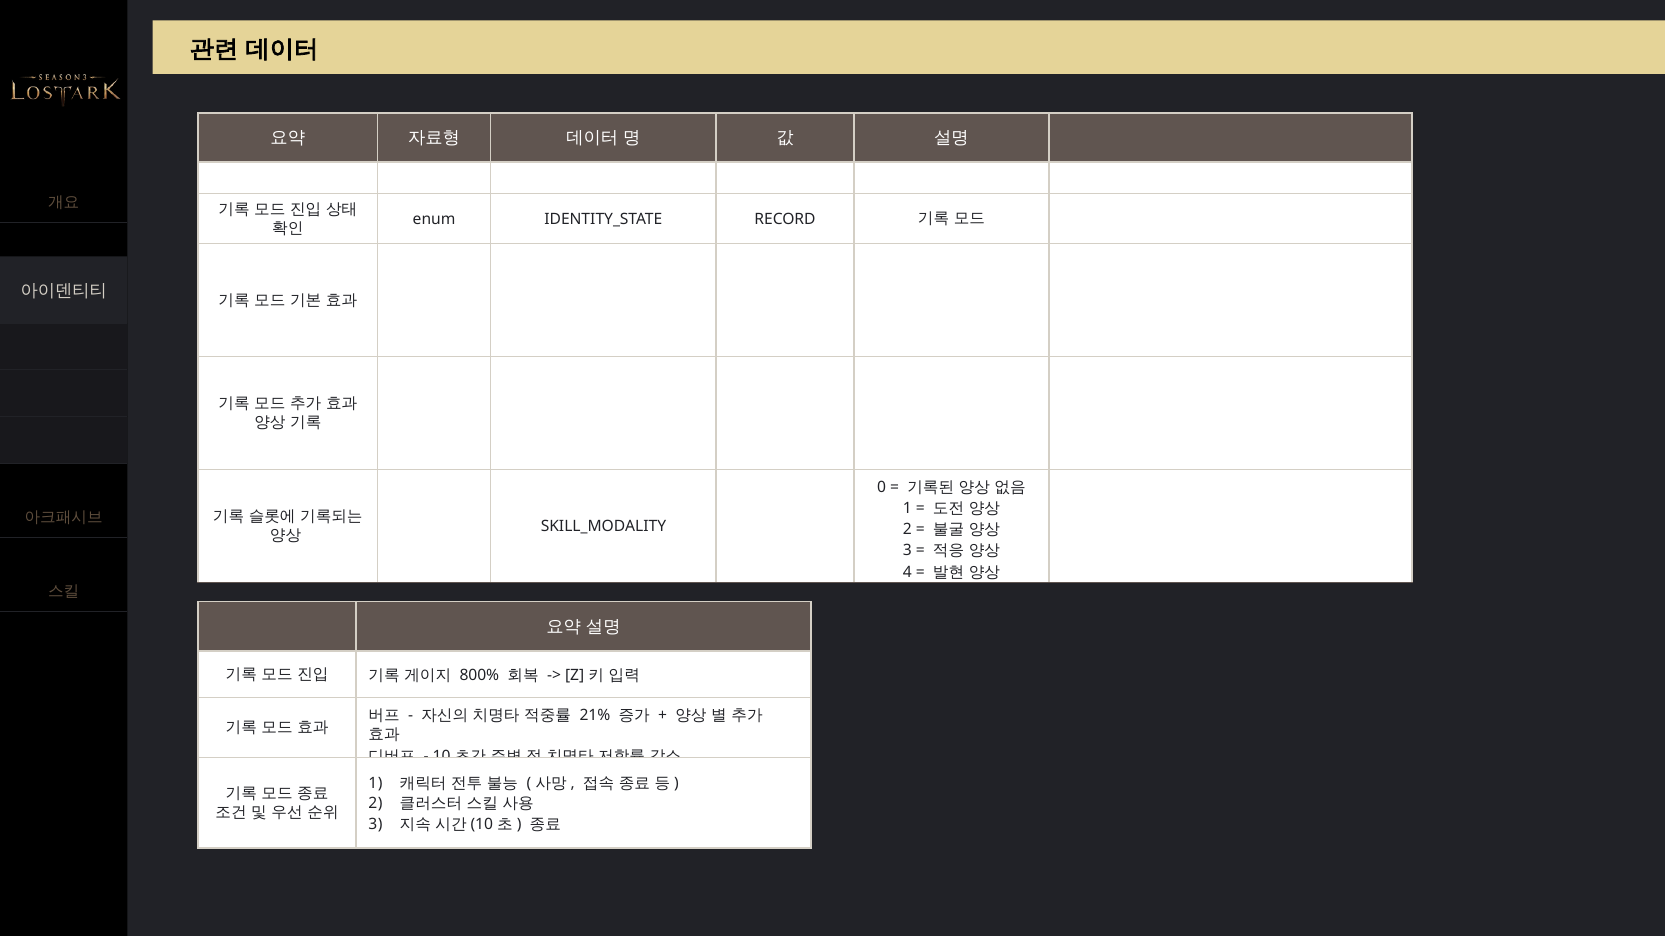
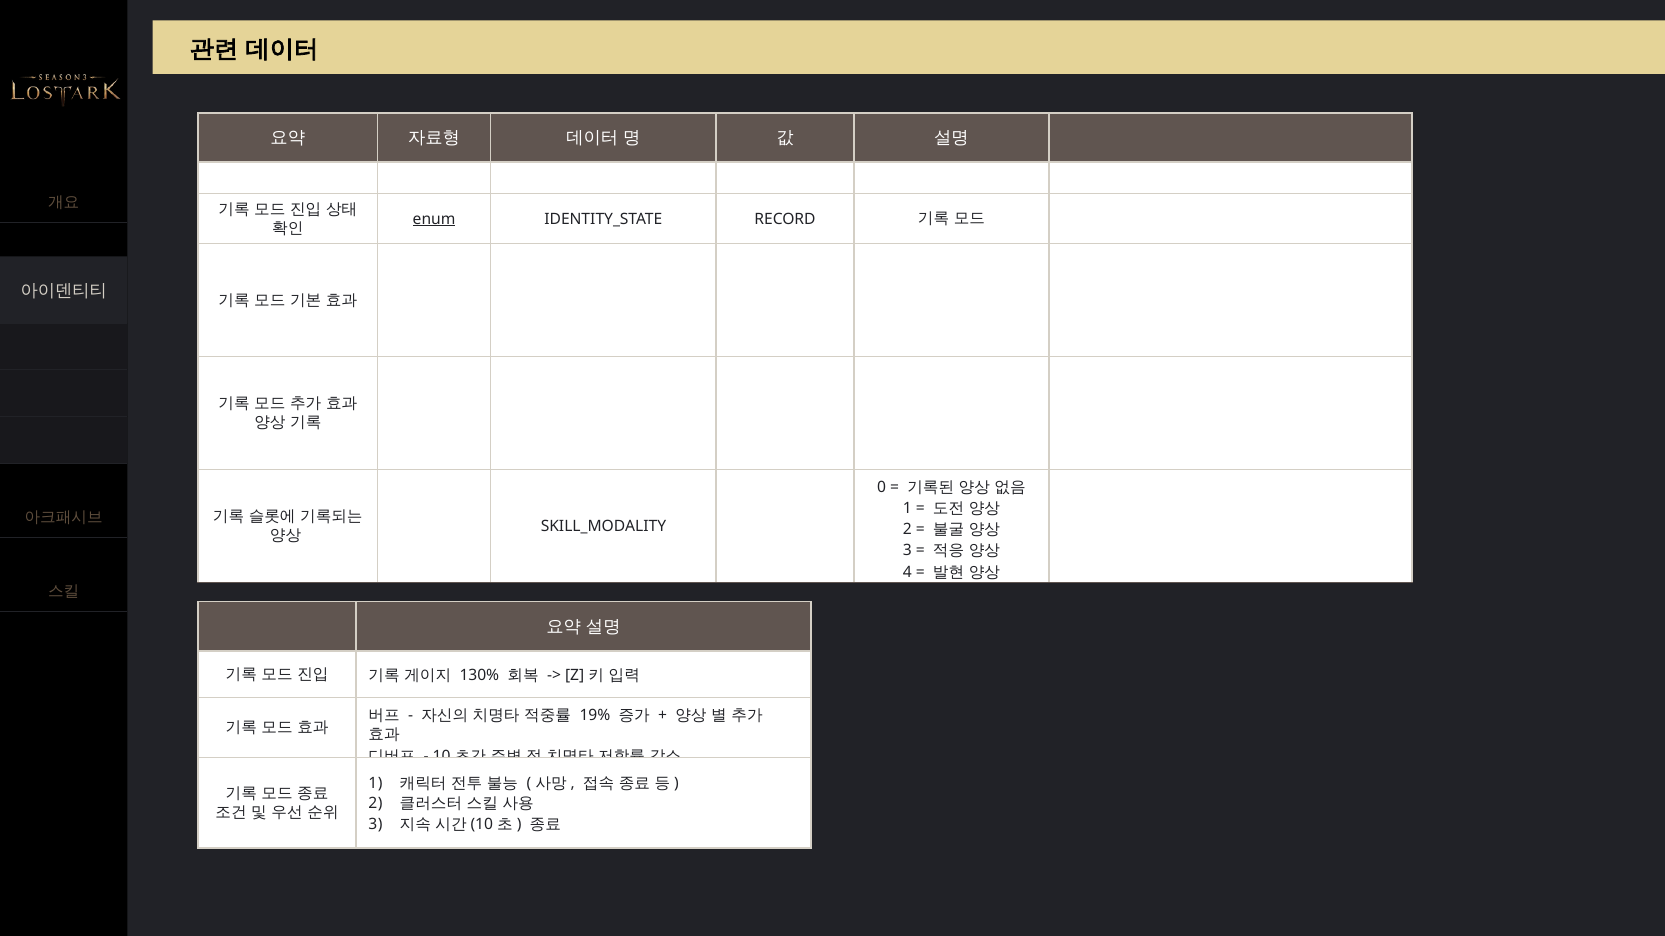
enum underline: none -> present
800%: 800% -> 130%
21%: 21% -> 19%
